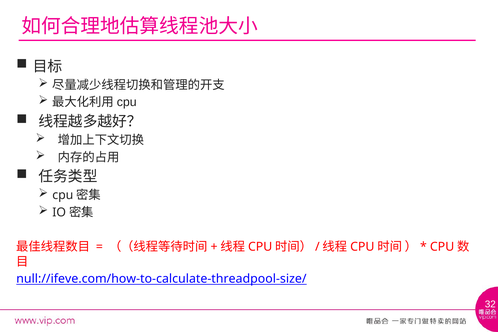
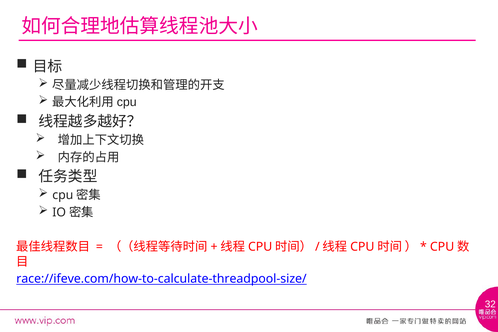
null://ifeve.com/how-to-calculate-threadpool-size/: null://ifeve.com/how-to-calculate-threadpool-size/ -> race://ifeve.com/how-to-calculate-threadpool-size/
